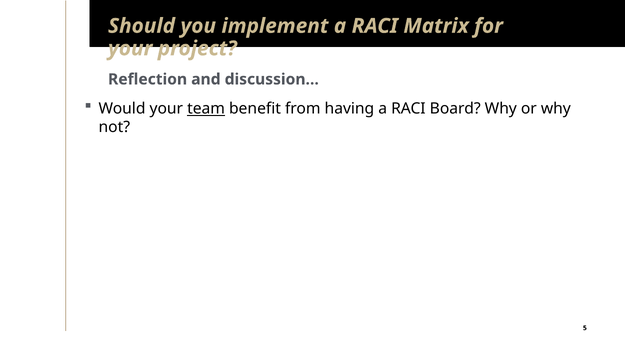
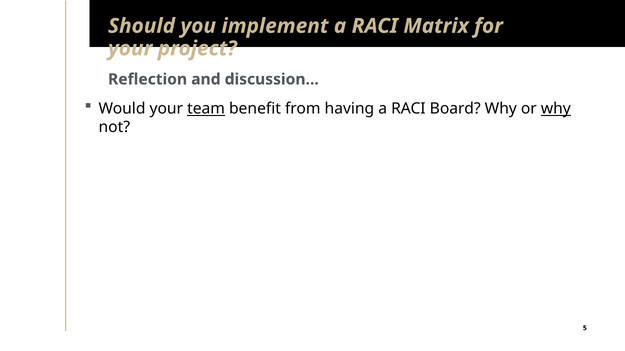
why at (556, 109) underline: none -> present
